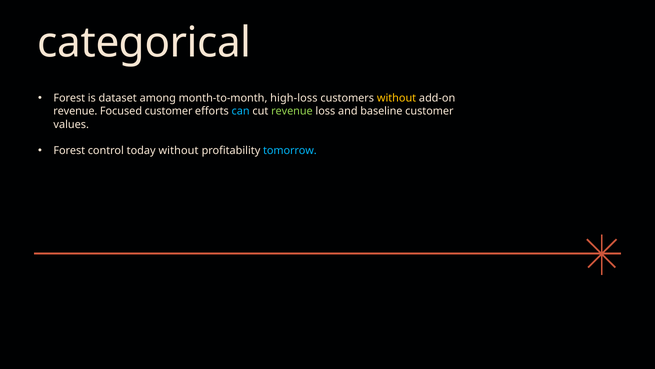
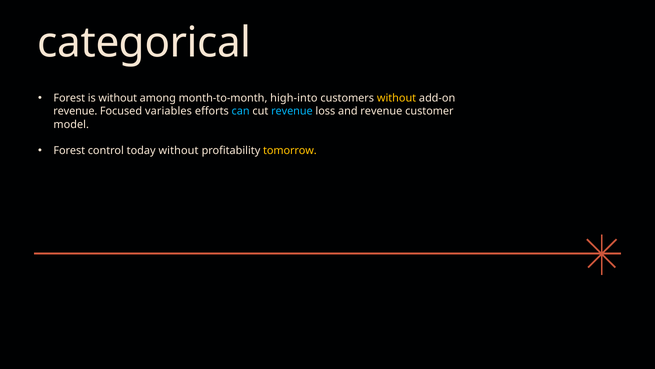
is dataset: dataset -> without
high-loss: high-loss -> high-into
Focused customer: customer -> variables
revenue at (292, 111) colour: light green -> light blue
and baseline: baseline -> revenue
values: values -> model
tomorrow colour: light blue -> yellow
